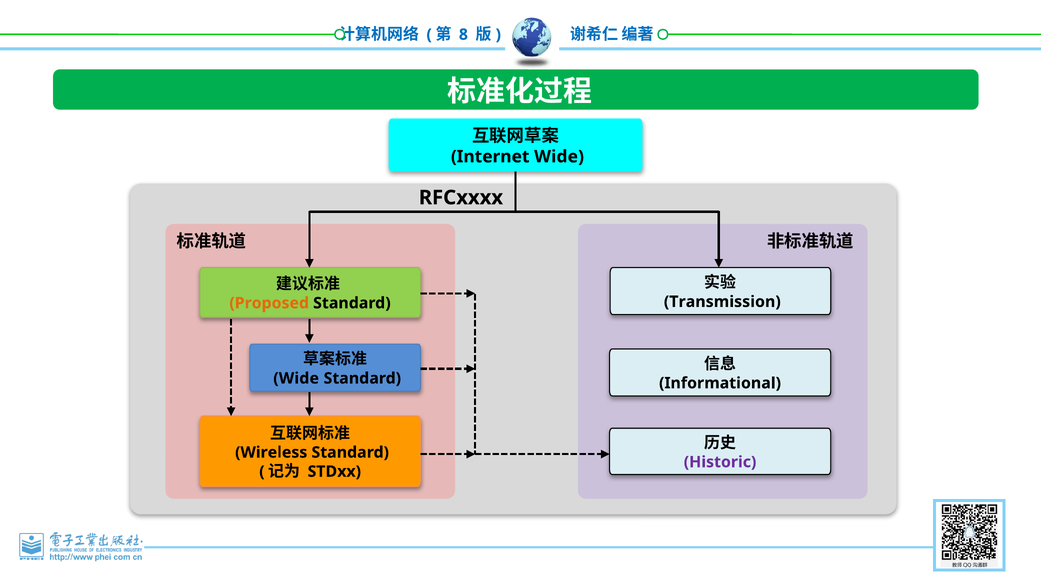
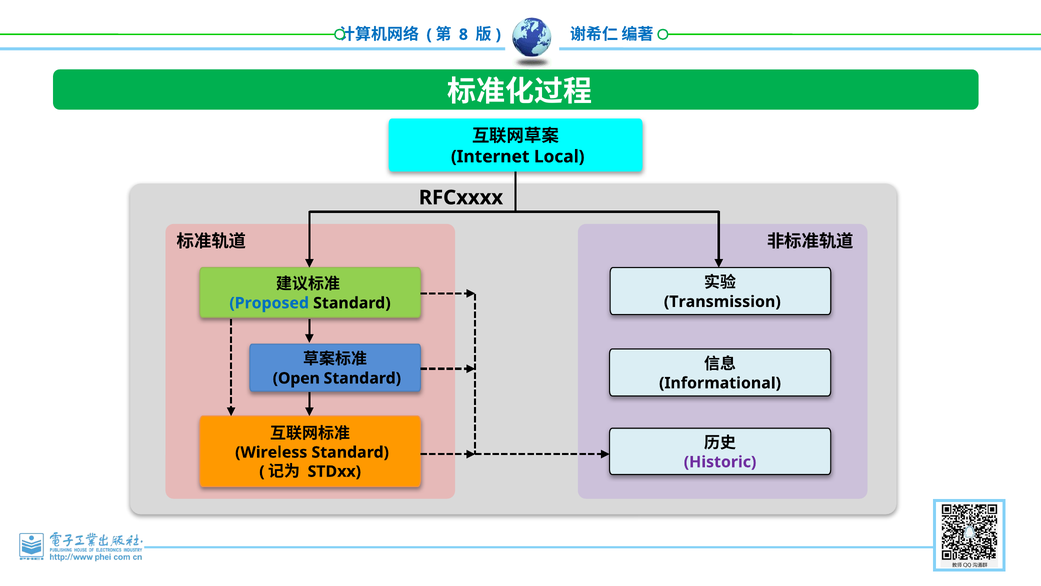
Internet Wide: Wide -> Local
Proposed colour: orange -> blue
Wide at (296, 378): Wide -> Open
